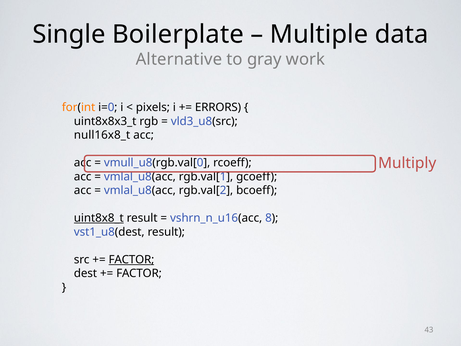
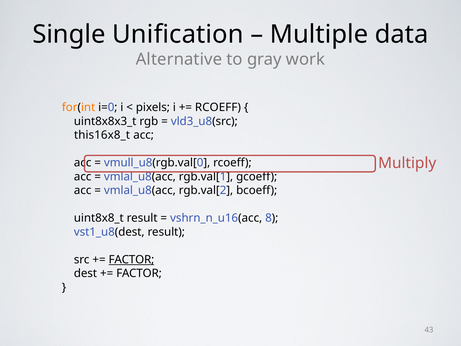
Boilerplate: Boilerplate -> Unification
ERRORS at (218, 107): ERRORS -> RCOEFF
null16x8_t: null16x8_t -> this16x8_t
uint8x8_t underline: present -> none
